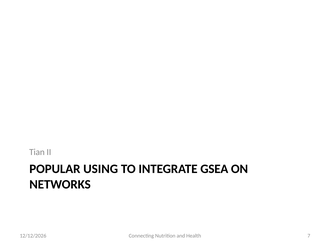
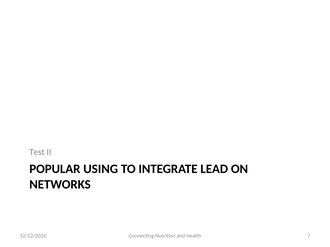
Tian: Tian -> Test
GSEA: GSEA -> LEAD
